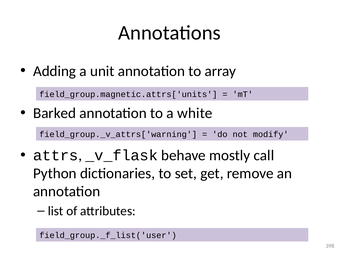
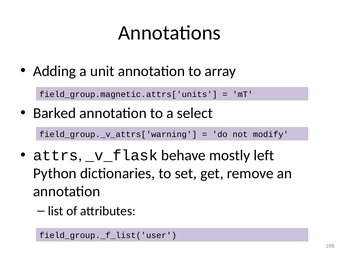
white: white -> select
call: call -> left
